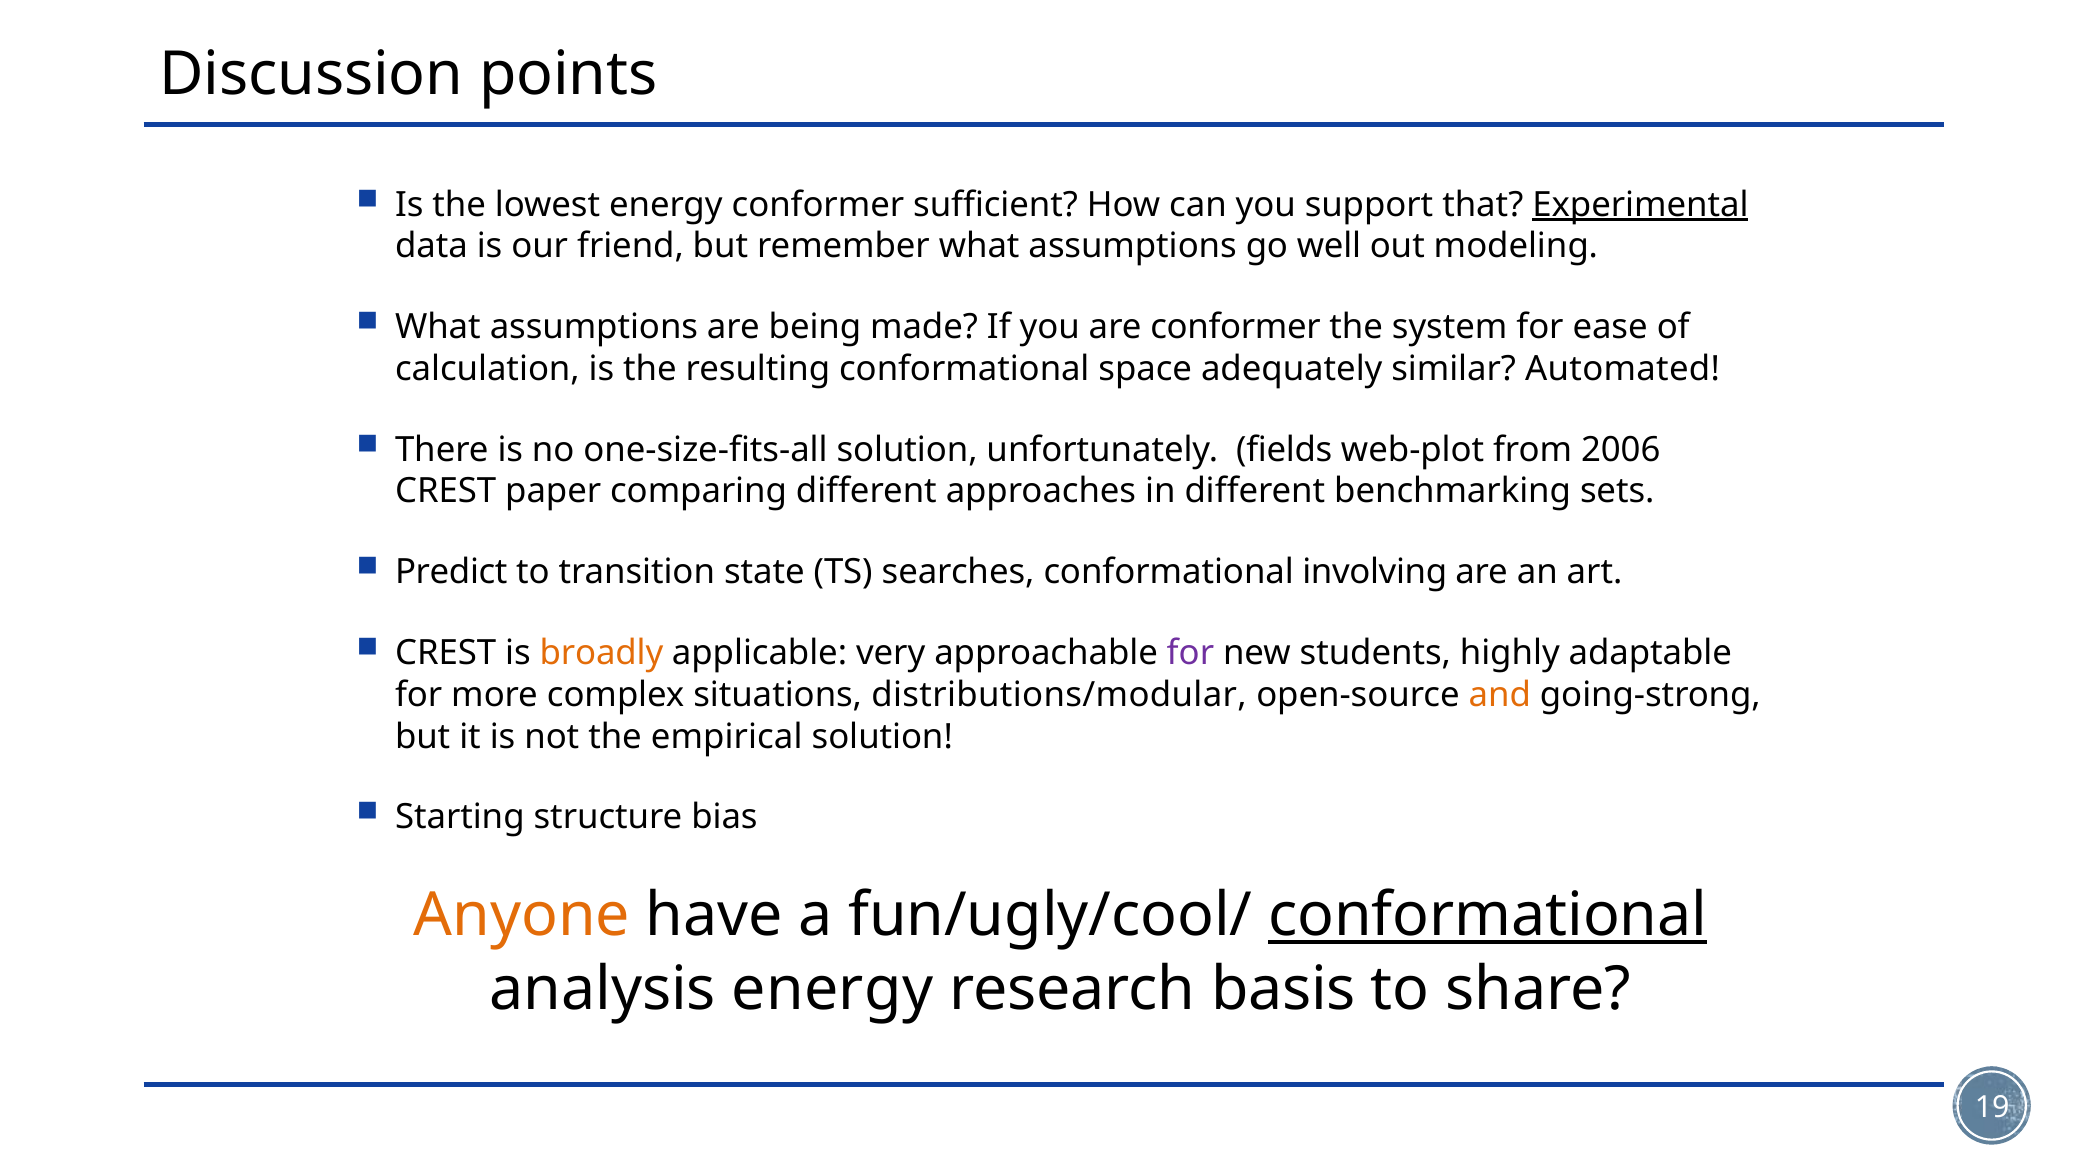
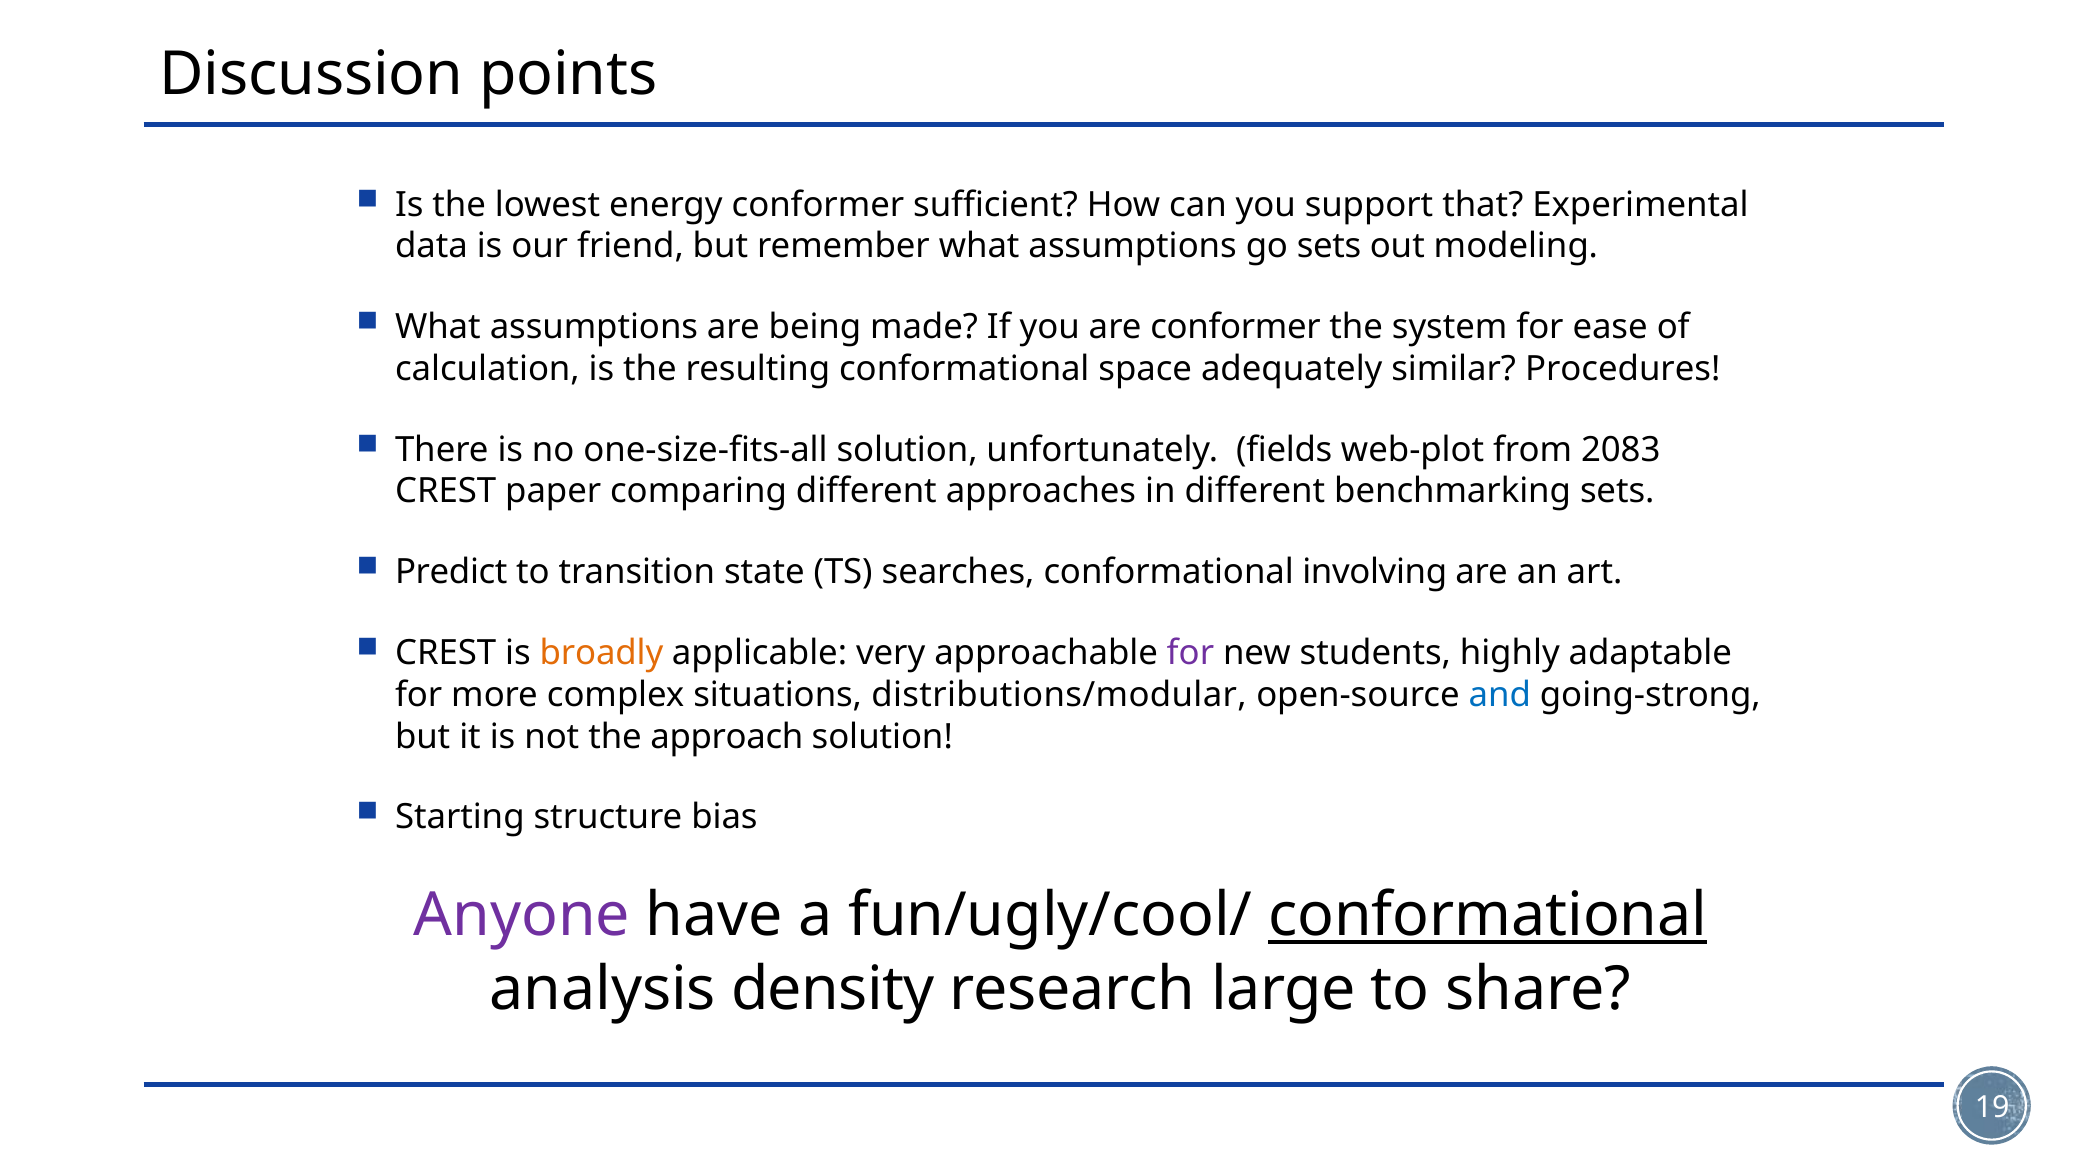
Experimental underline: present -> none
go well: well -> sets
Automated: Automated -> Procedures
2006: 2006 -> 2083
and colour: orange -> blue
empirical: empirical -> approach
Anyone colour: orange -> purple
analysis energy: energy -> density
basis: basis -> large
